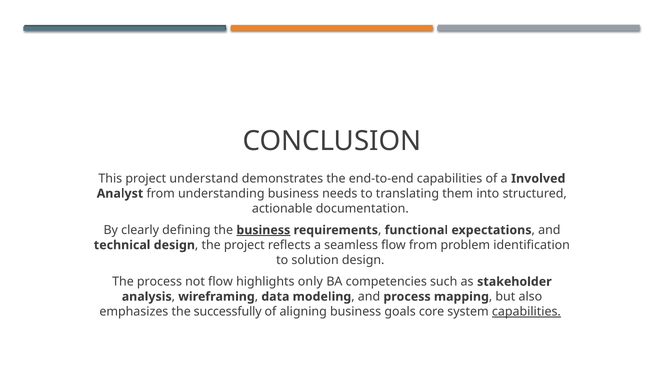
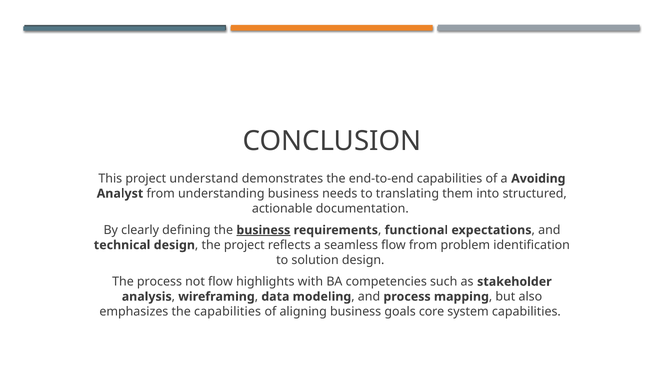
Involved: Involved -> Avoiding
only: only -> with
the successfully: successfully -> capabilities
capabilities at (526, 311) underline: present -> none
